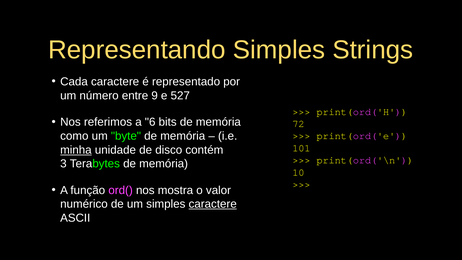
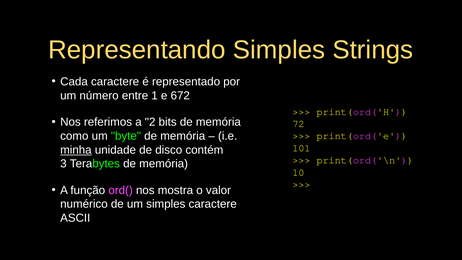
9: 9 -> 1
527: 527 -> 672
6: 6 -> 2
caractere at (213, 204) underline: present -> none
